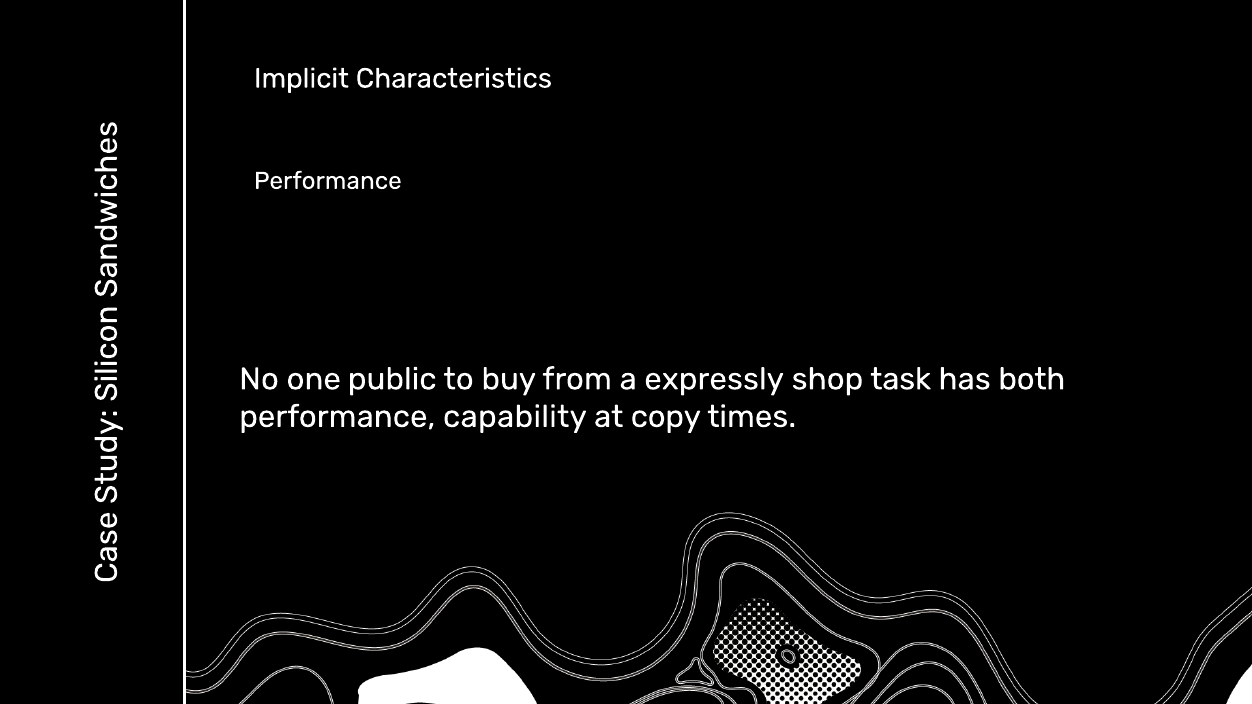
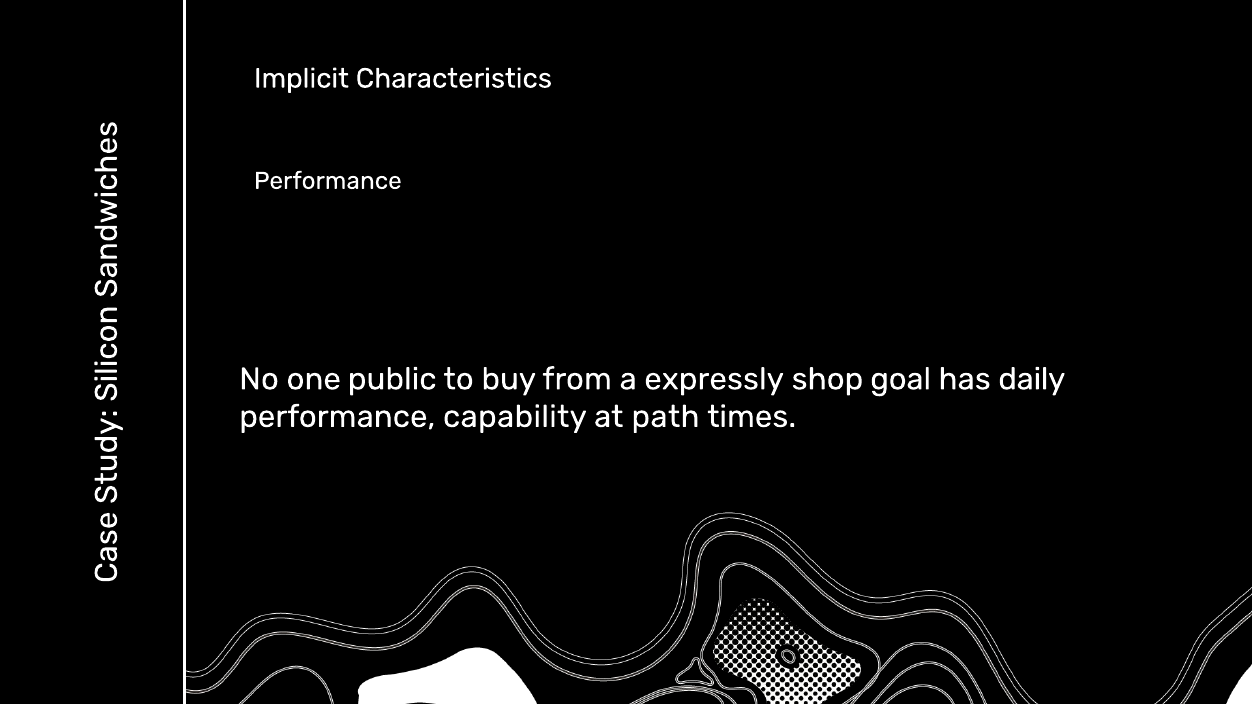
task: task -> goal
both: both -> daily
copy: copy -> path
